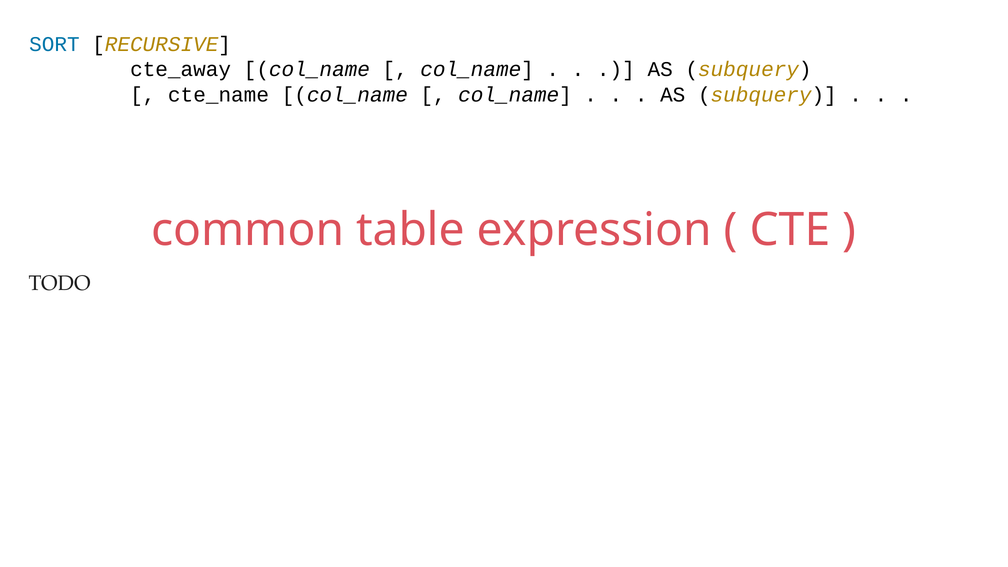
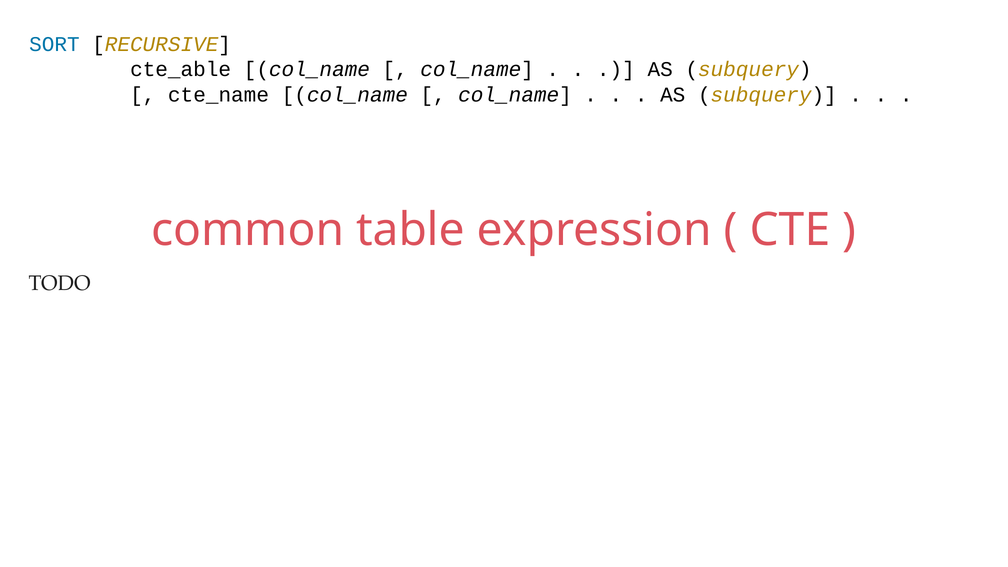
cte_away: cte_away -> cte_able
